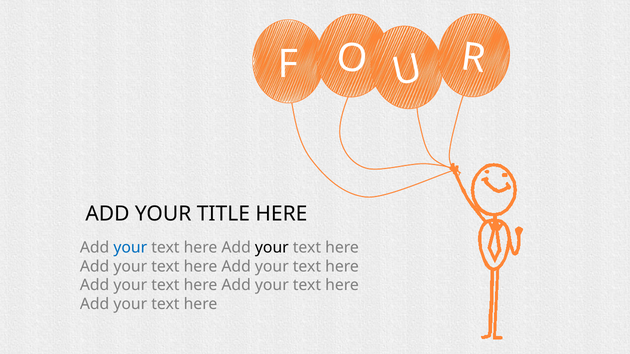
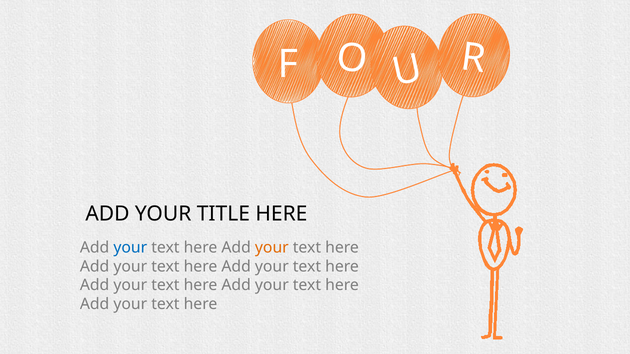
your at (272, 248) colour: black -> orange
